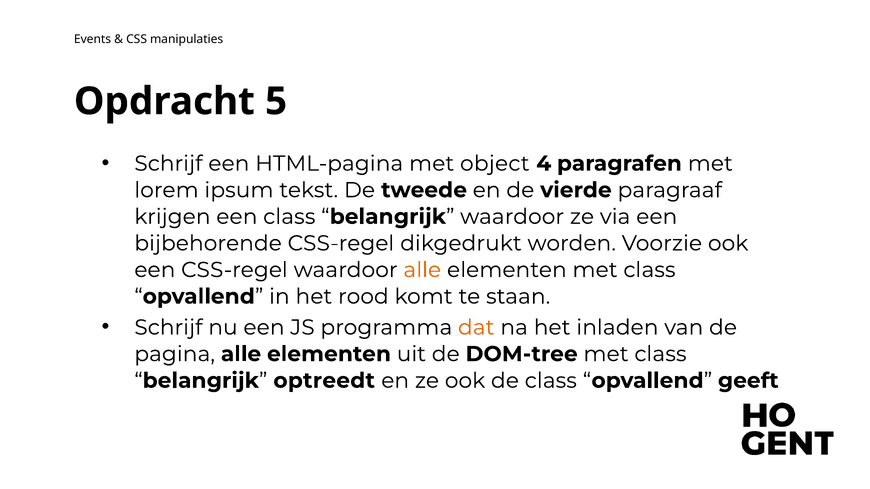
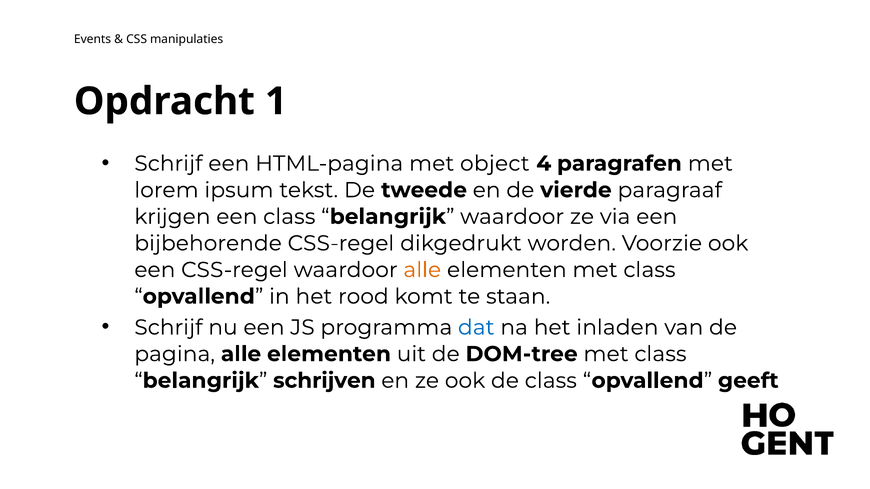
5: 5 -> 1
dat colour: orange -> blue
optreedt: optreedt -> schrijven
